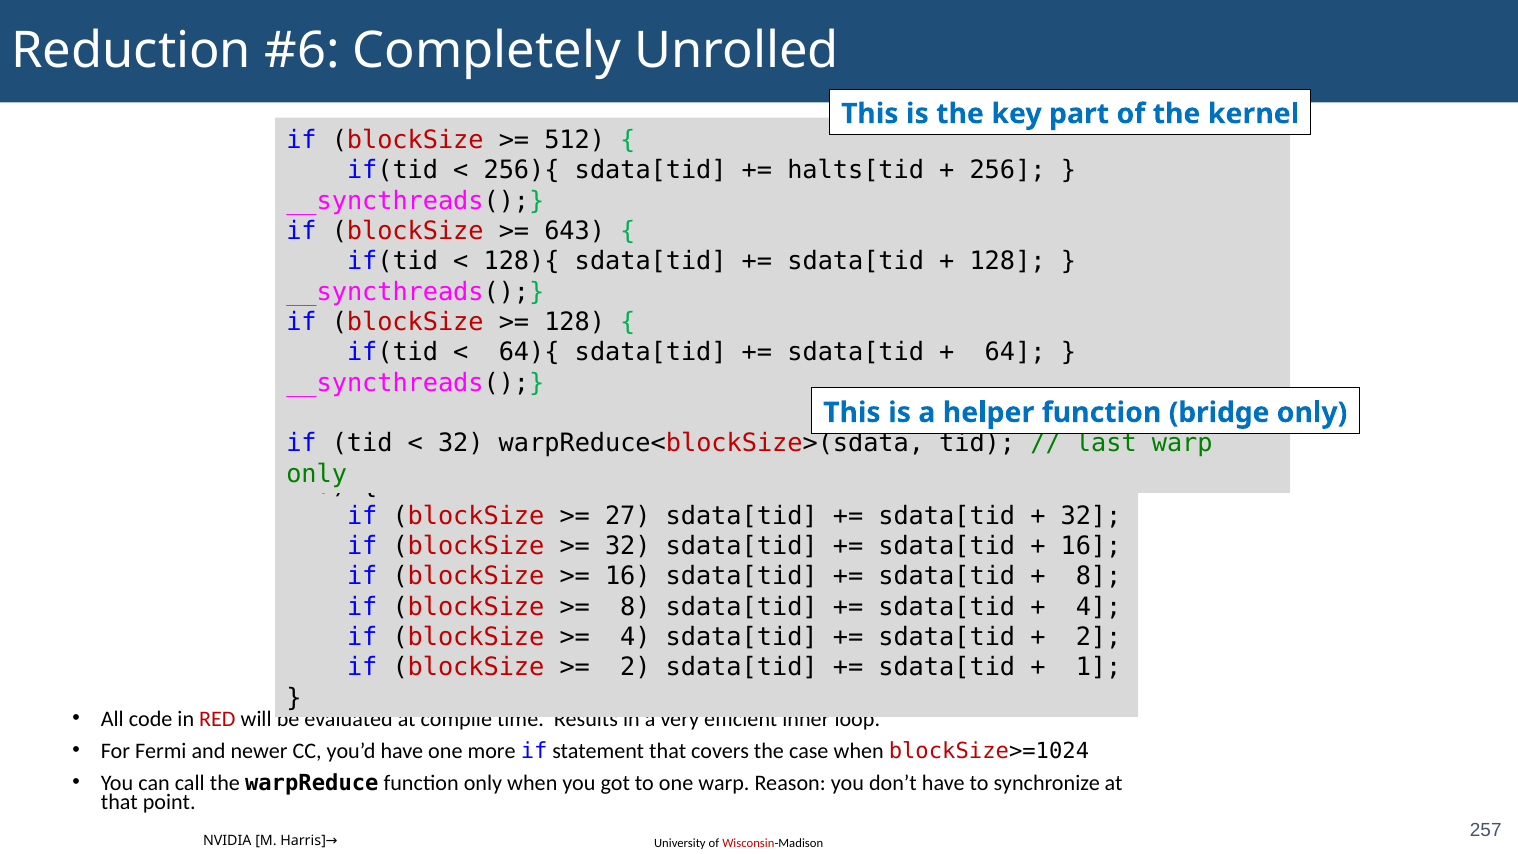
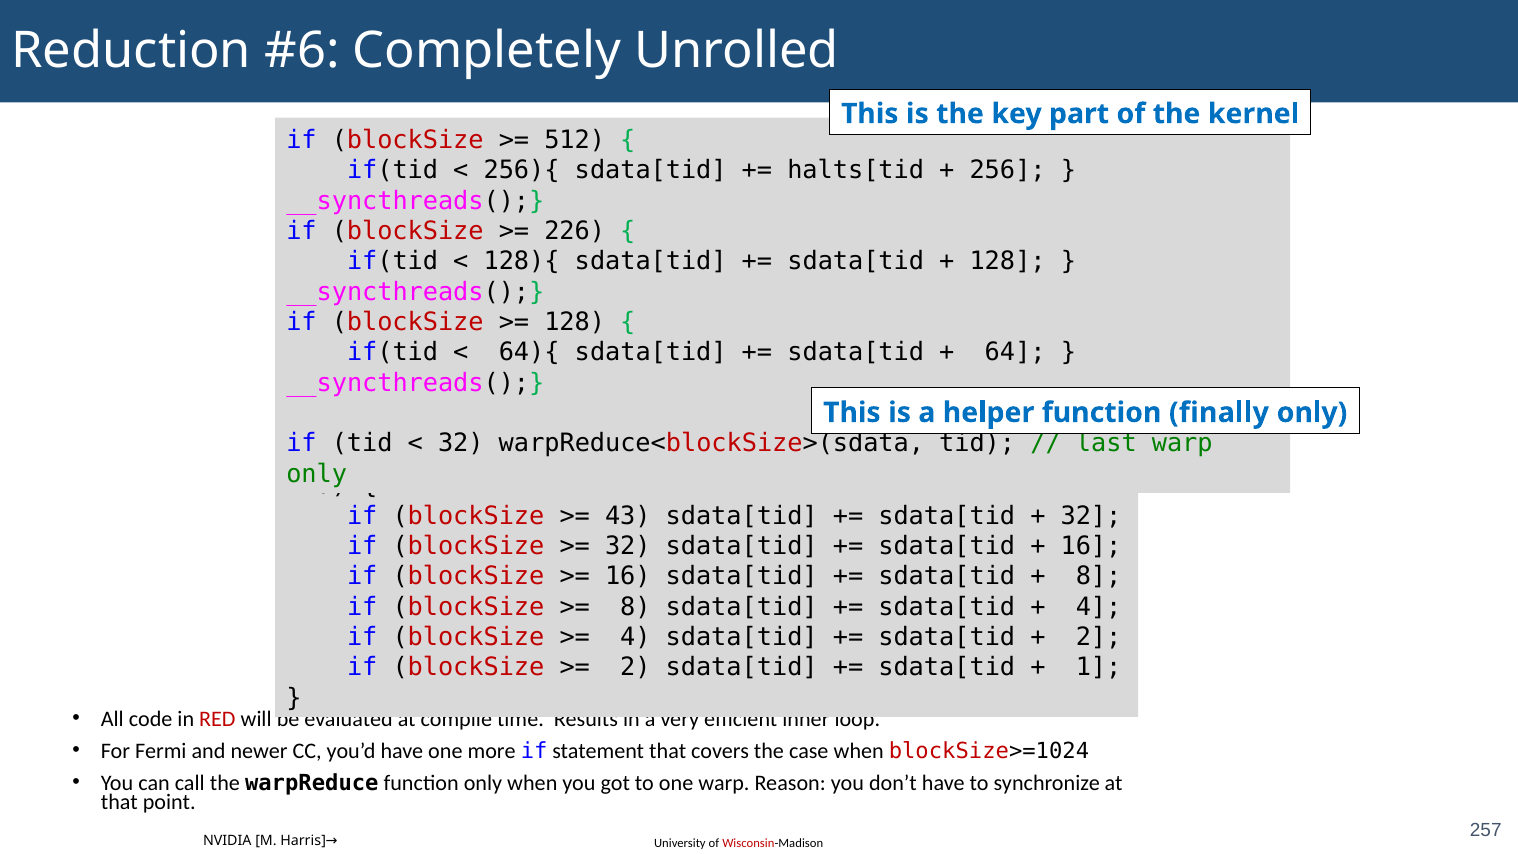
643: 643 -> 226
bridge: bridge -> finally
27: 27 -> 43
